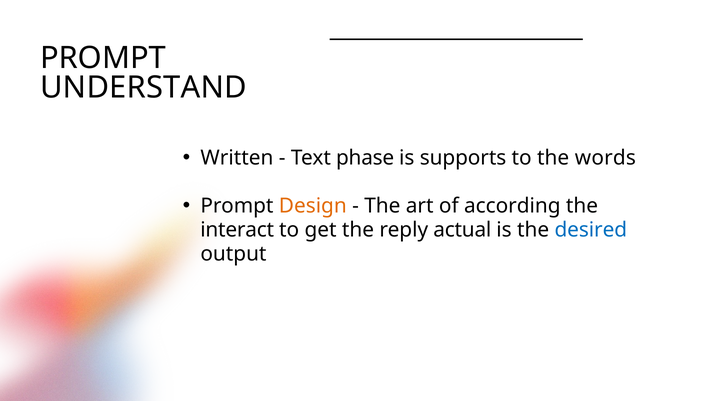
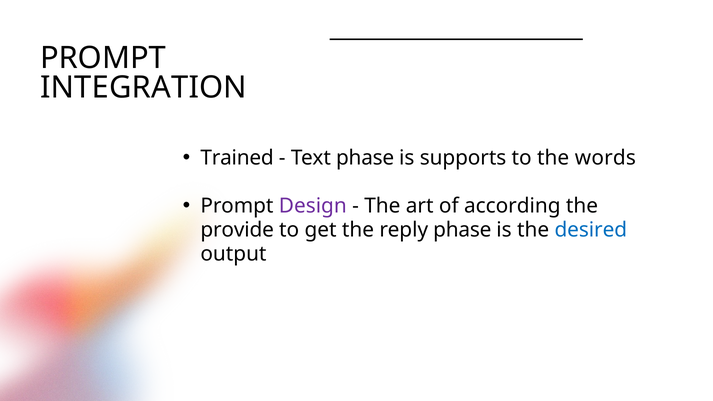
UNDERSTAND: UNDERSTAND -> INTEGRATION
Written: Written -> Trained
Design colour: orange -> purple
interact: interact -> provide
reply actual: actual -> phase
